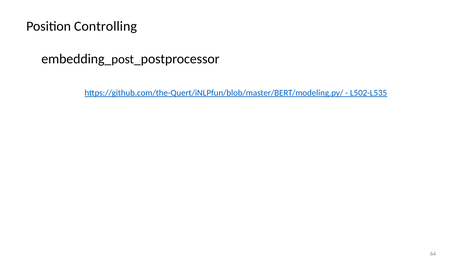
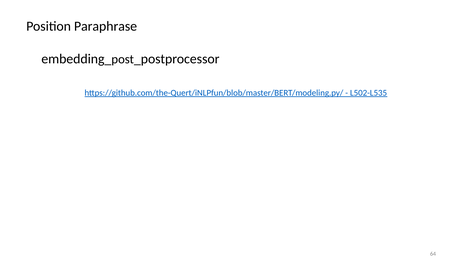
Controlling: Controlling -> Paraphrase
